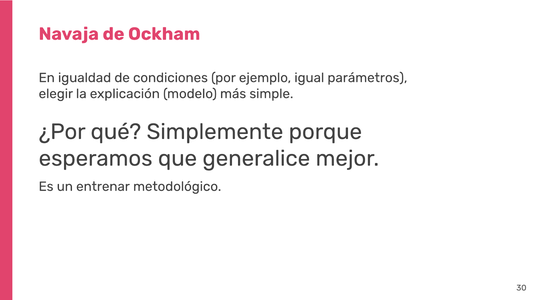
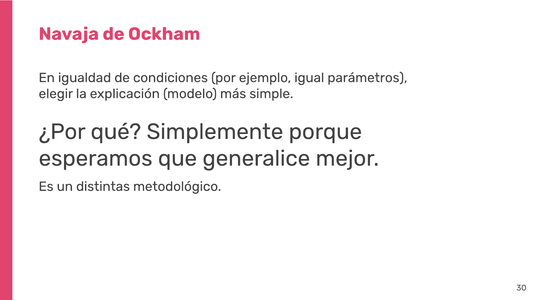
entrenar: entrenar -> distintas
